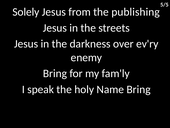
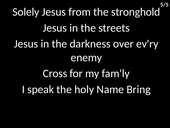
publishing: publishing -> stronghold
Bring at (55, 73): Bring -> Cross
